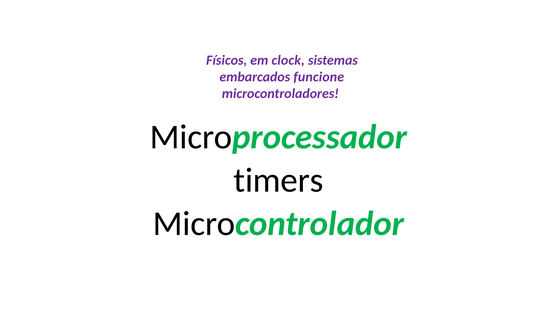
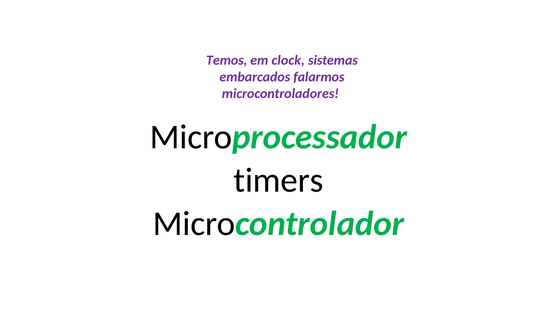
Físicos: Físicos -> Temos
funcione: funcione -> falarmos
